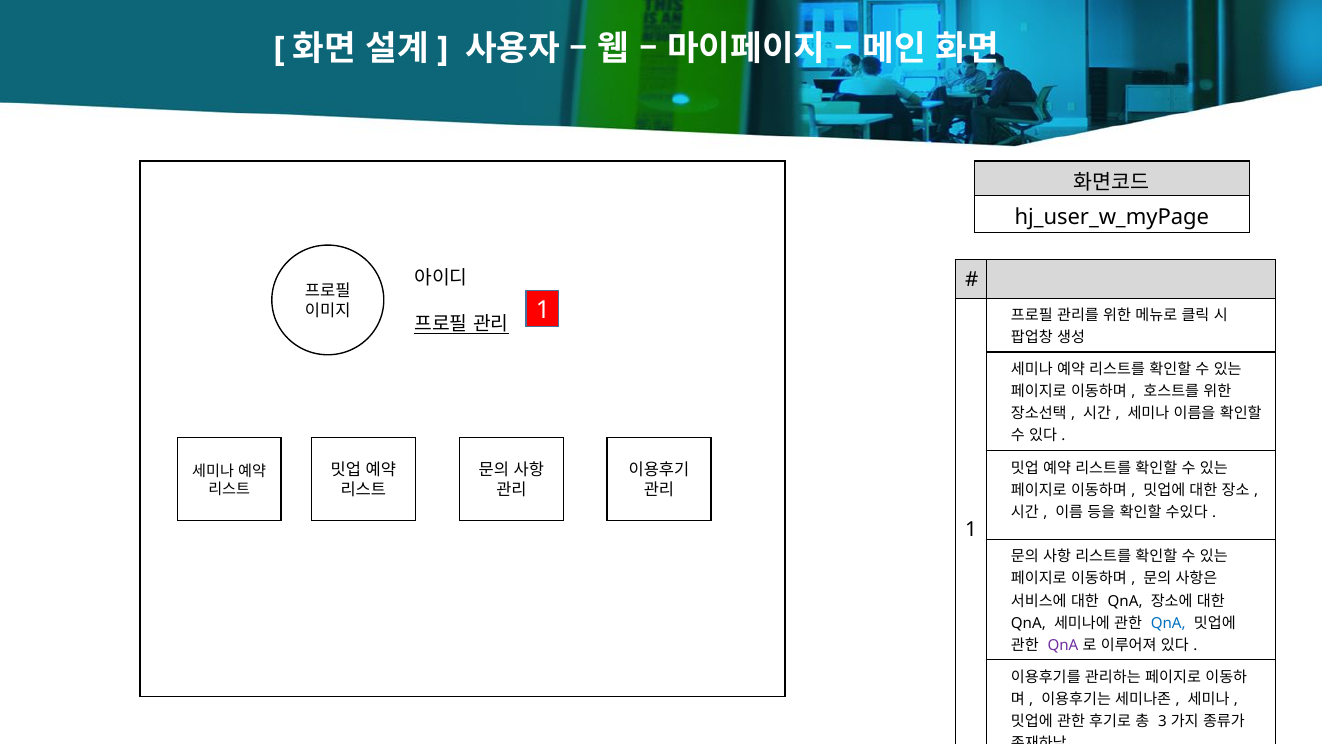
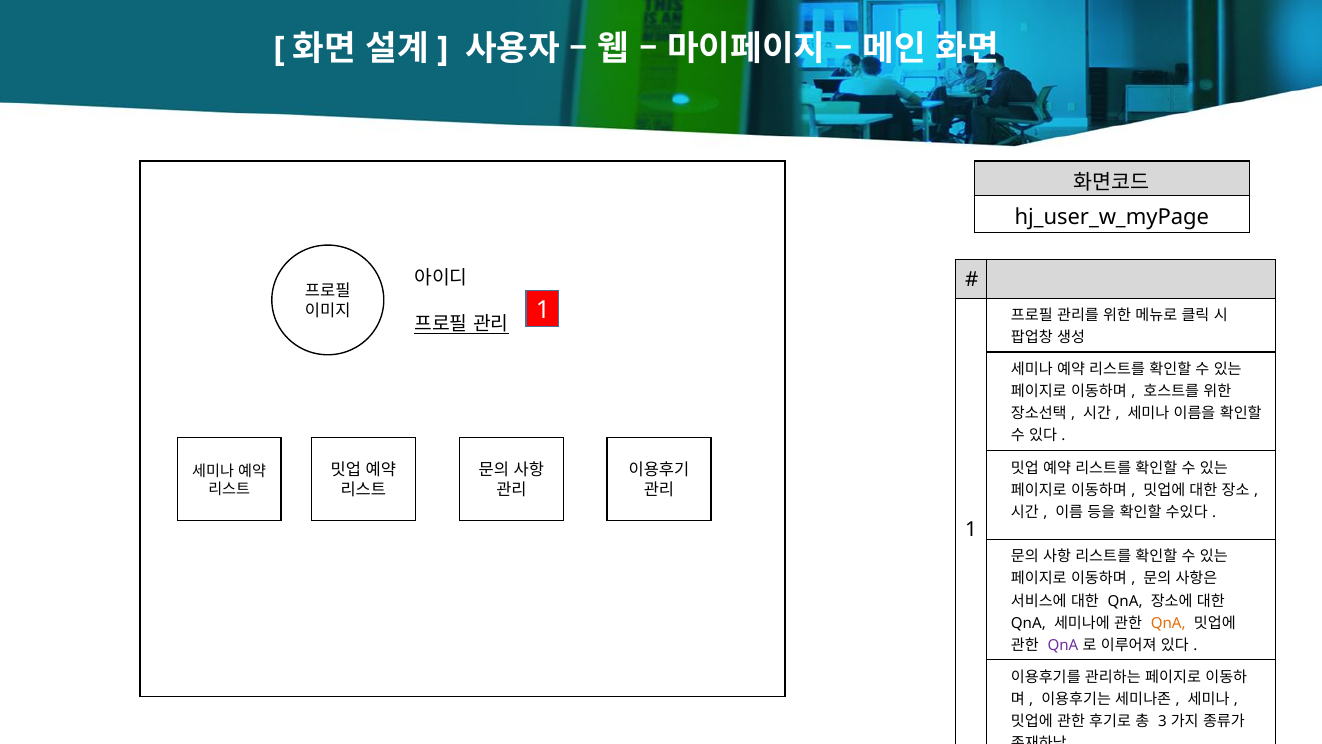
QnA at (1168, 623) colour: blue -> orange
